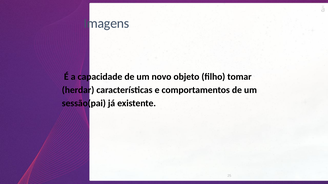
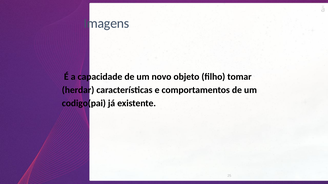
sessão(pai: sessão(pai -> codigo(pai
